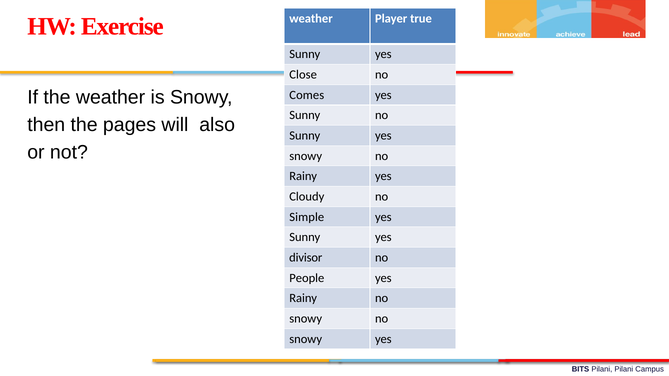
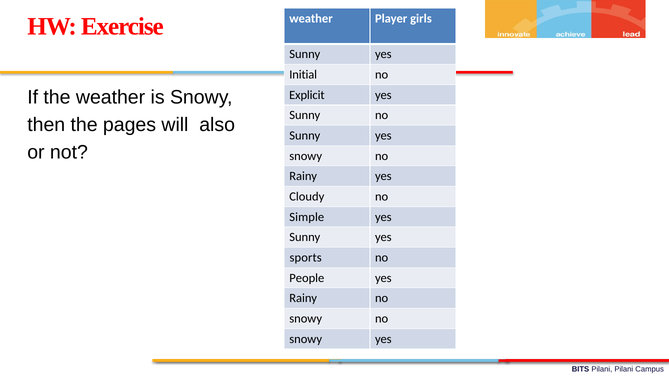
true: true -> girls
Close: Close -> Initial
Comes: Comes -> Explicit
divisor: divisor -> sports
